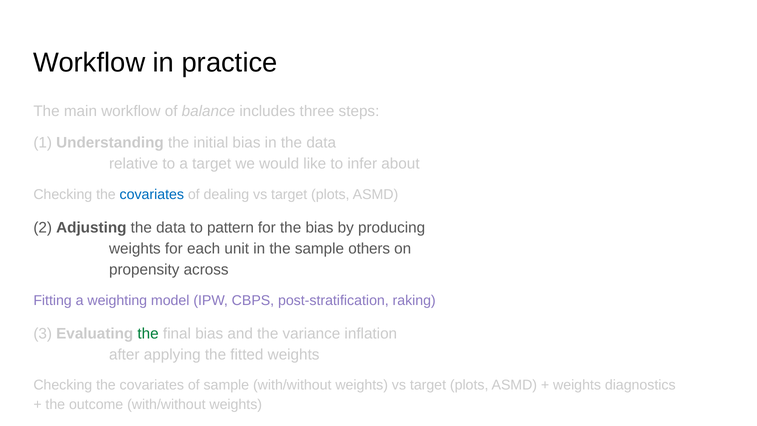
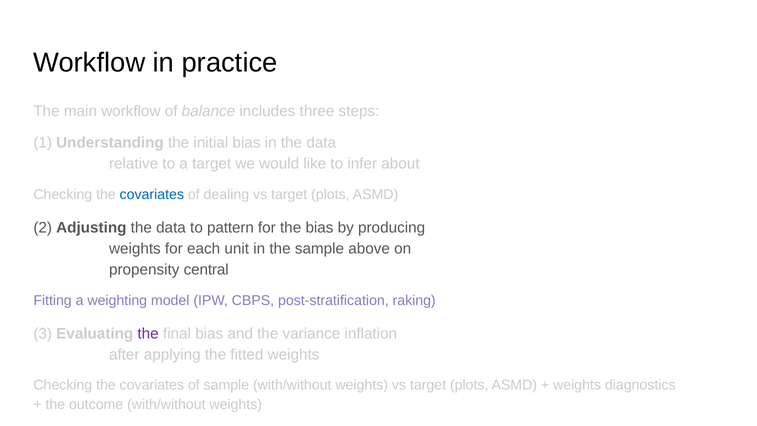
others: others -> above
across: across -> central
the at (148, 333) colour: green -> purple
